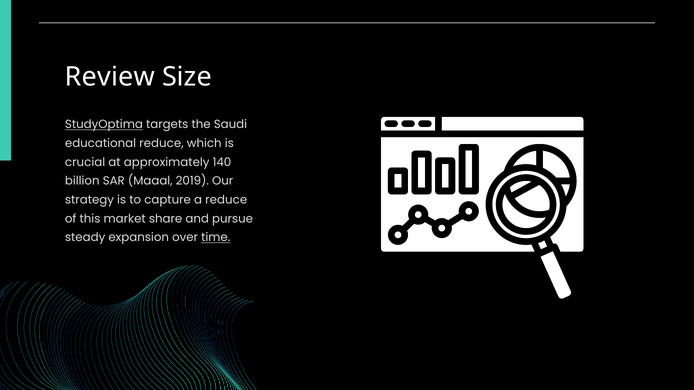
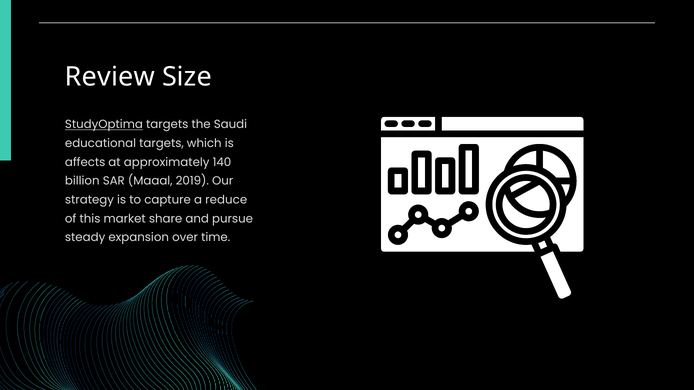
educational reduce: reduce -> targets
crucial: crucial -> affects
time underline: present -> none
